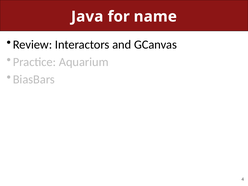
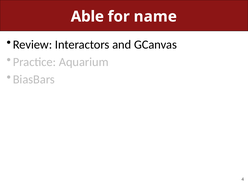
Java: Java -> Able
